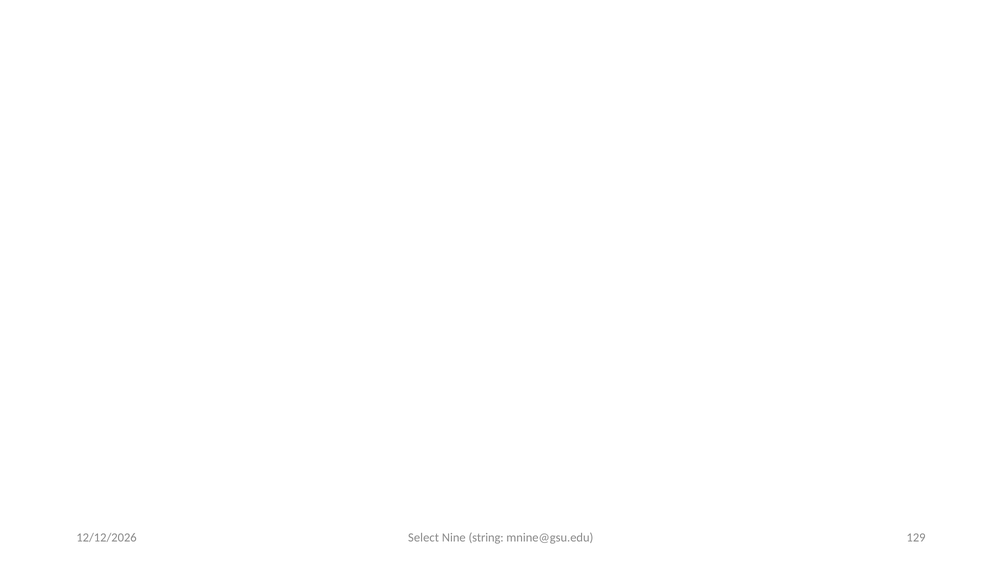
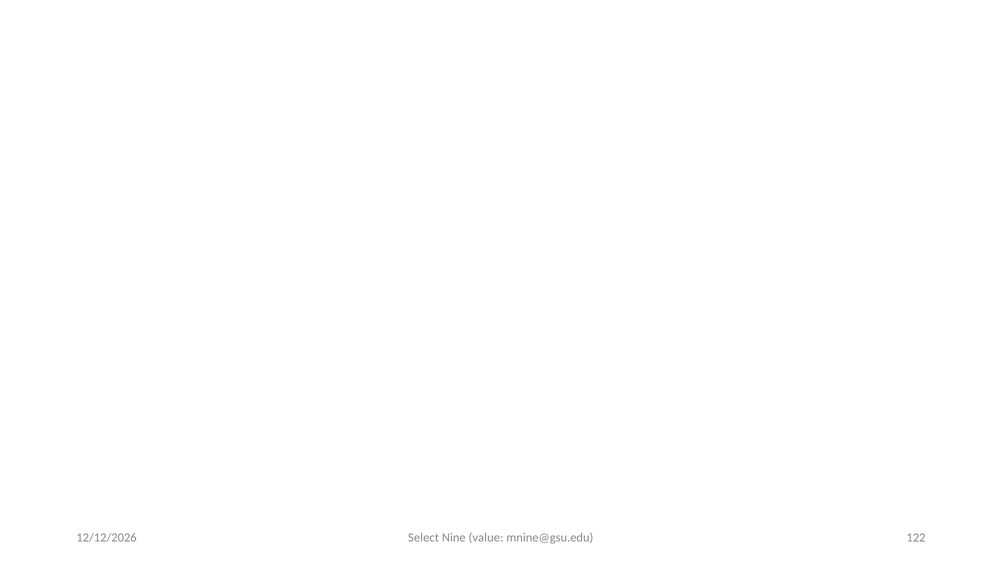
string: string -> value
129: 129 -> 122
